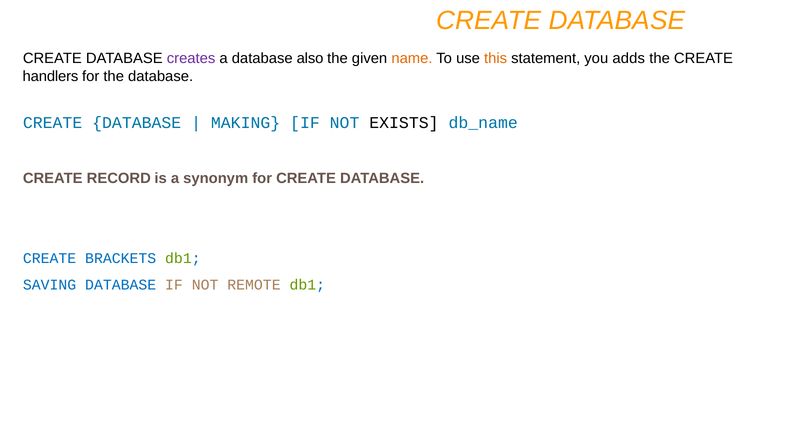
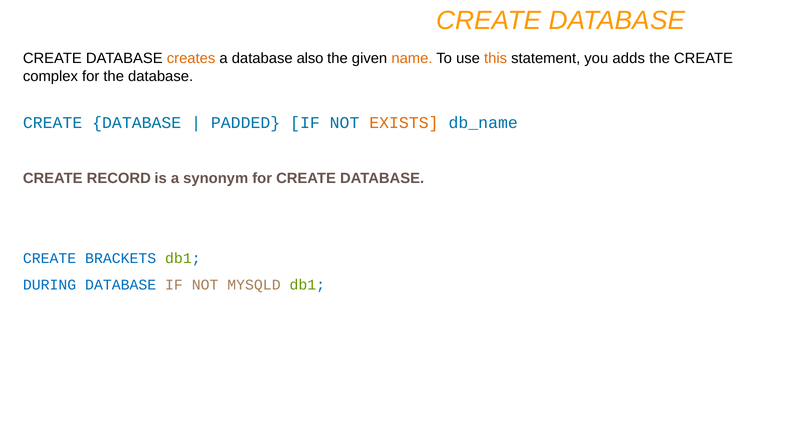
creates colour: purple -> orange
handlers: handlers -> complex
MAKING: MAKING -> PADDED
EXISTS colour: black -> orange
SAVING: SAVING -> DURING
REMOTE: REMOTE -> MYSQLD
